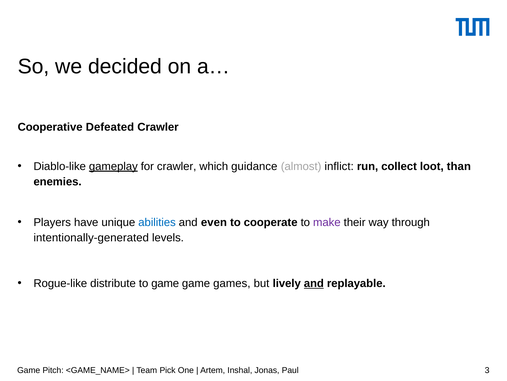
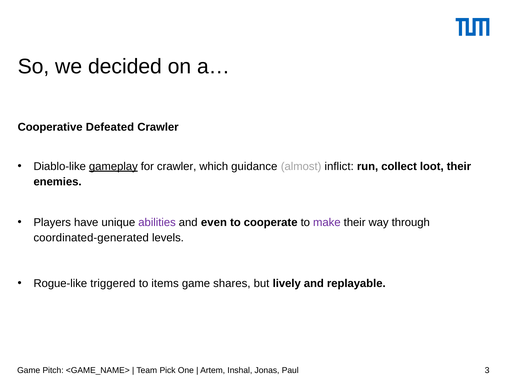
loot than: than -> their
abilities colour: blue -> purple
intentionally-generated: intentionally-generated -> coordinated-generated
distribute: distribute -> triggered
to game: game -> items
games: games -> shares
and at (314, 283) underline: present -> none
